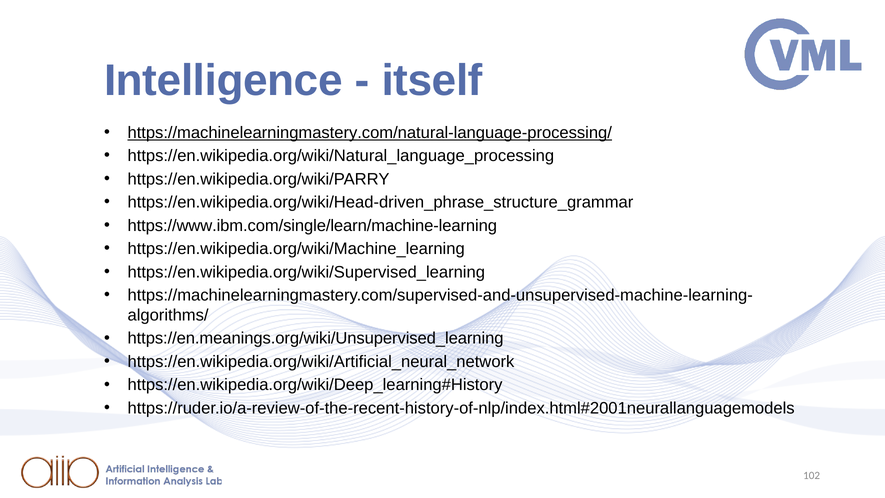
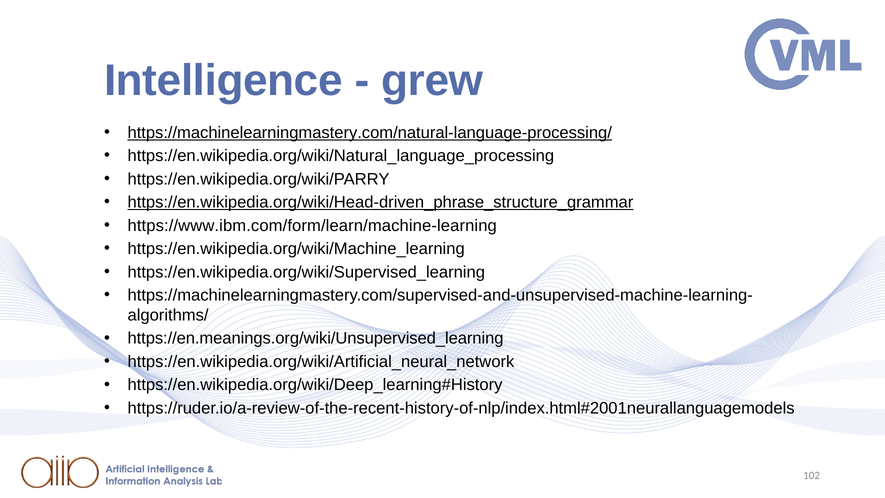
itself: itself -> grew
https://en.wikipedia.org/wiki/Head-driven_phrase_structure_grammar underline: none -> present
https://www.ibm.com/single/learn/machine-learning: https://www.ibm.com/single/learn/machine-learning -> https://www.ibm.com/form/learn/machine-learning
